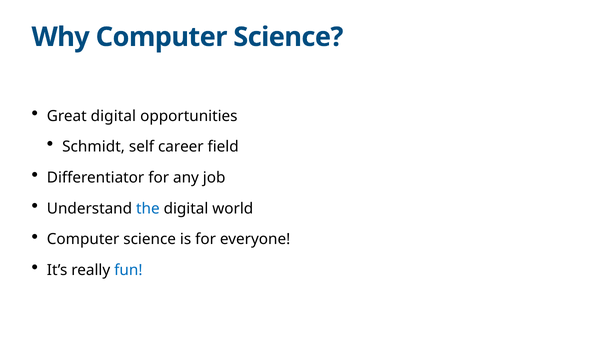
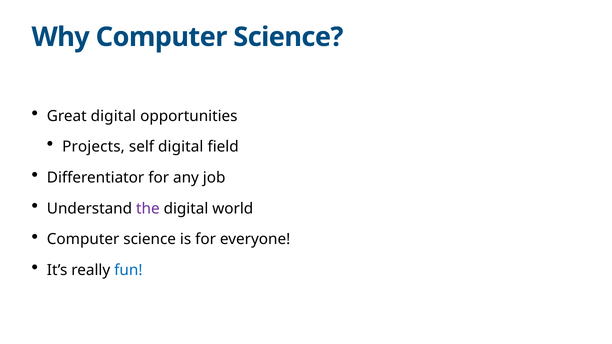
Schmidt: Schmidt -> Projects
self career: career -> digital
the colour: blue -> purple
